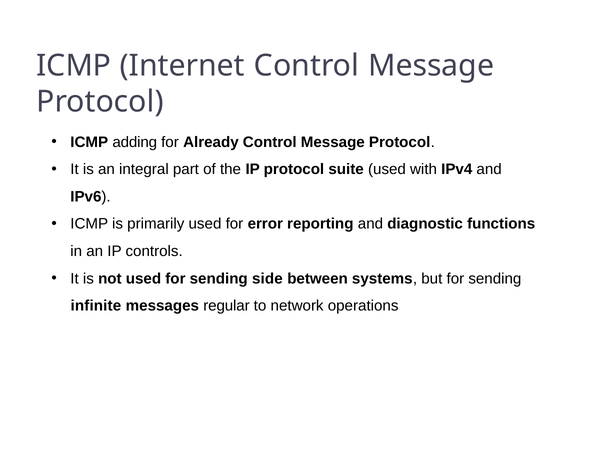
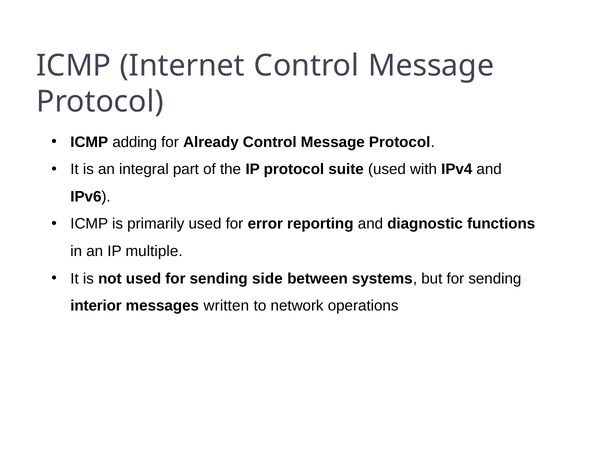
controls: controls -> multiple
infinite: infinite -> interior
regular: regular -> written
